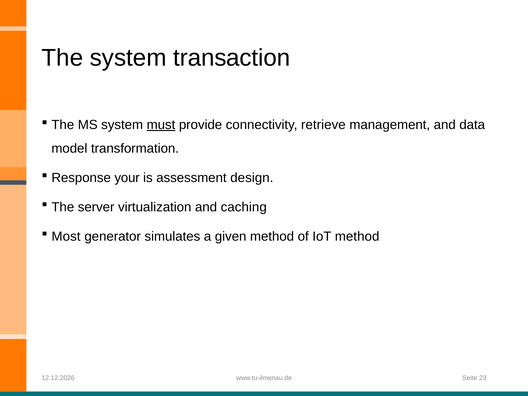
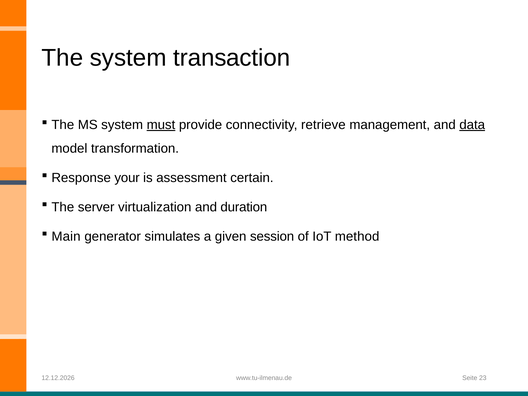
data underline: none -> present
design: design -> certain
caching: caching -> duration
Most: Most -> Main
given method: method -> session
